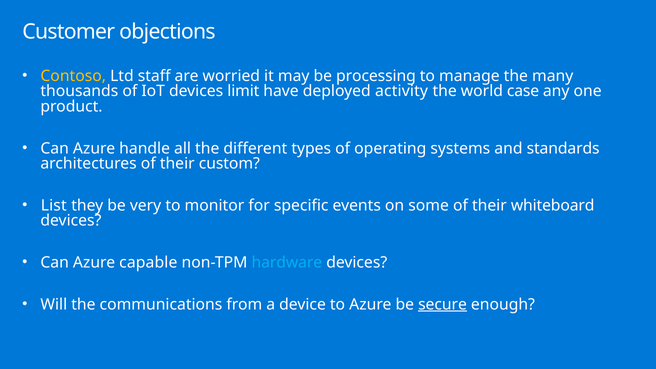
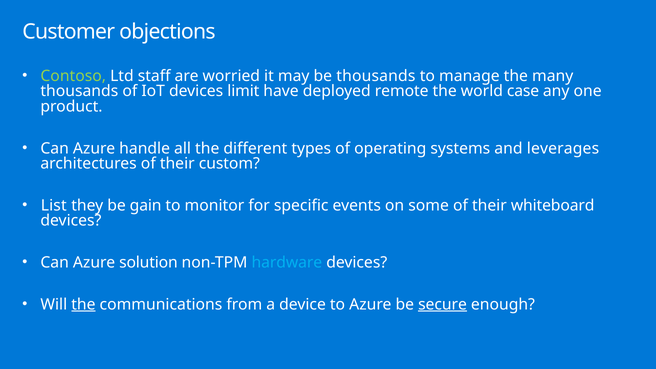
Contoso colour: yellow -> light green
be processing: processing -> thousands
activity: activity -> remote
standards: standards -> leverages
very: very -> gain
capable: capable -> solution
the at (83, 304) underline: none -> present
